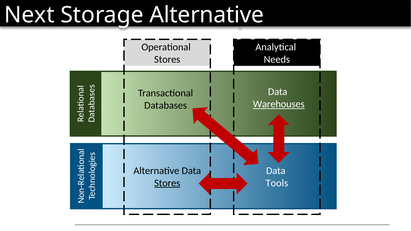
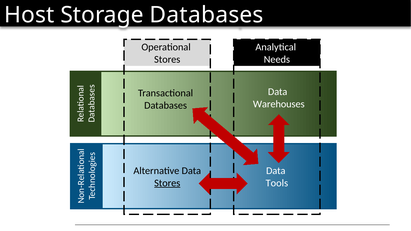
Next: Next -> Host
Storage Alternative: Alternative -> Databases
Warehouses underline: present -> none
